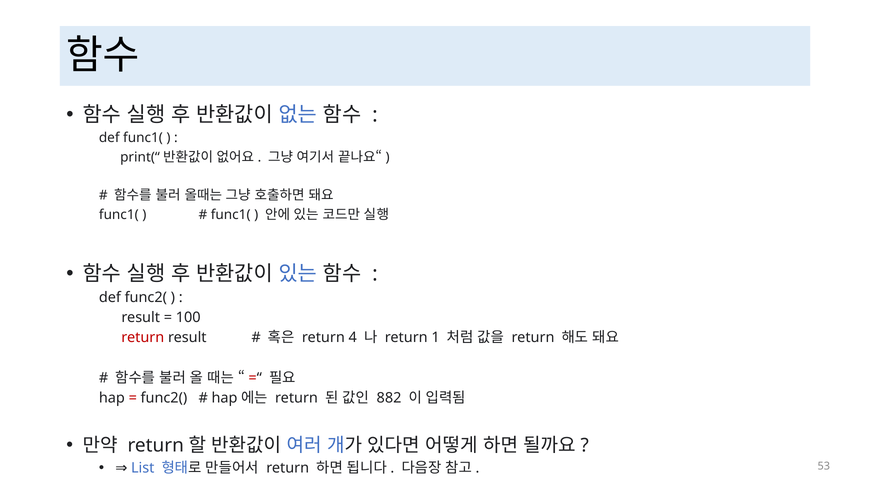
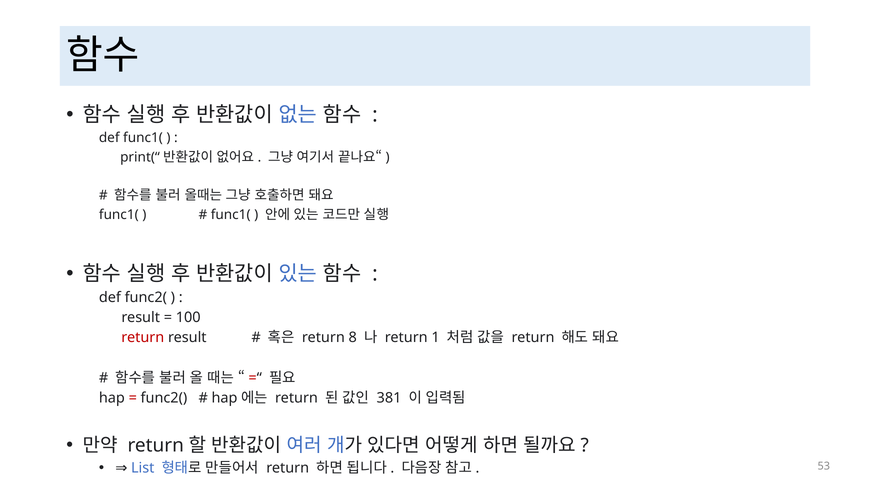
4: 4 -> 8
882: 882 -> 381
